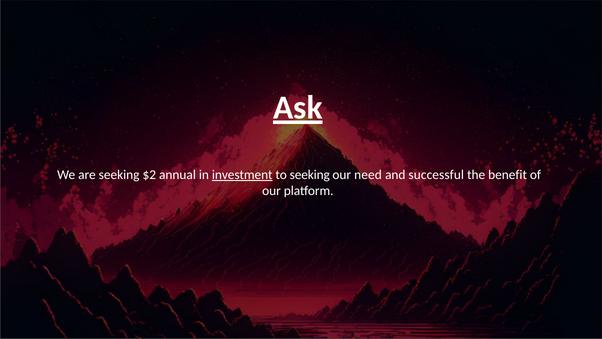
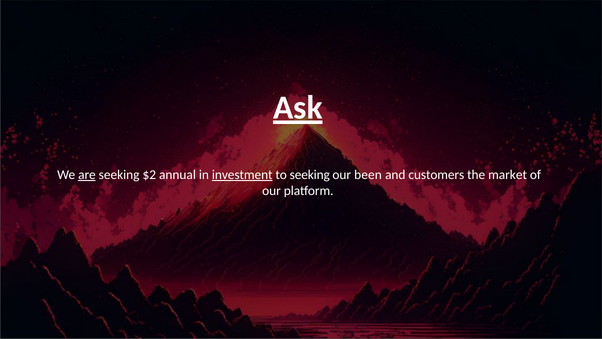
are underline: none -> present
need: need -> been
successful: successful -> customers
benefit: benefit -> market
